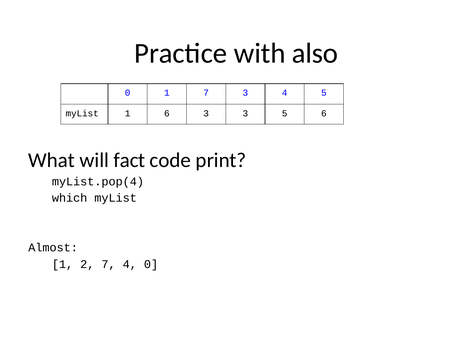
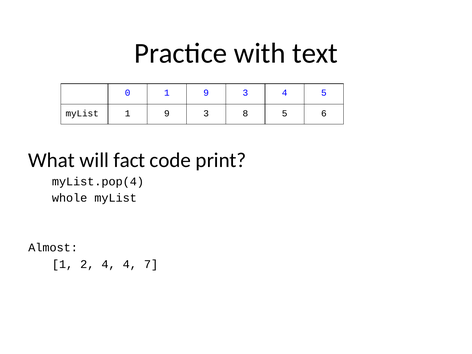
also: also -> text
0 1 7: 7 -> 9
myList 1 6: 6 -> 9
3 3: 3 -> 8
which: which -> whole
2 7: 7 -> 4
4 0: 0 -> 7
